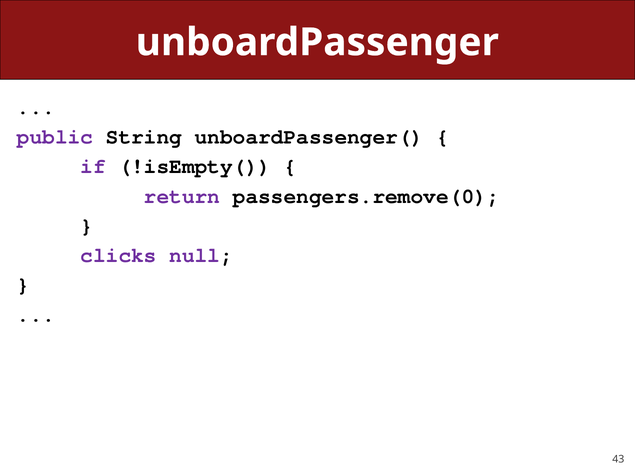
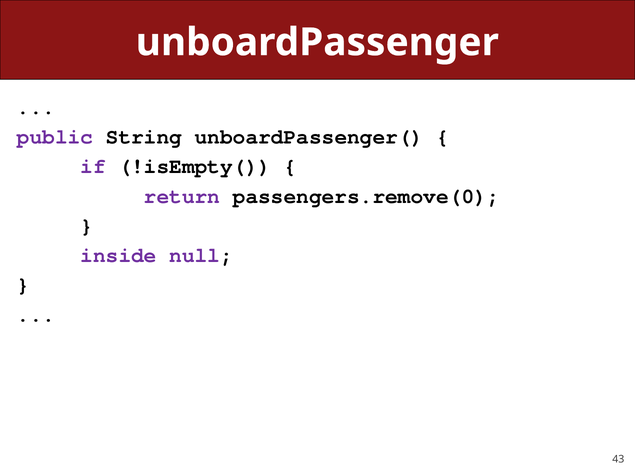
clicks: clicks -> inside
